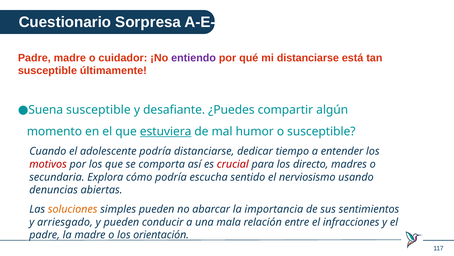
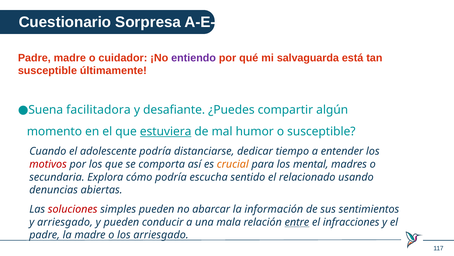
mi distanciarse: distanciarse -> salvaguarda
Suena susceptible: susceptible -> facilitadora
crucial colour: red -> orange
directo: directo -> mental
nerviosismo: nerviosismo -> relacionado
soluciones colour: orange -> red
importancia: importancia -> información
entre underline: none -> present
los orientación: orientación -> arriesgado
